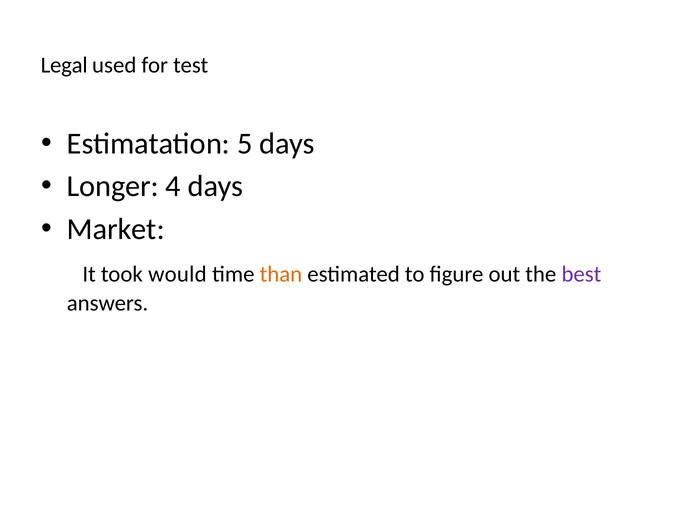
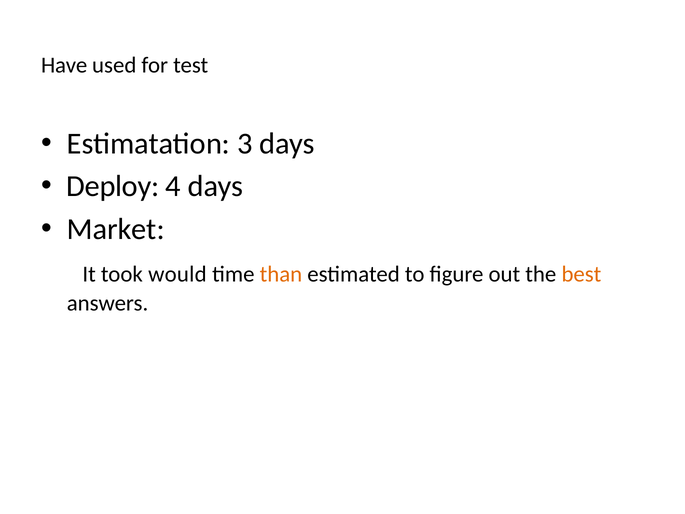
Legal: Legal -> Have
5: 5 -> 3
Longer: Longer -> Deploy
best colour: purple -> orange
